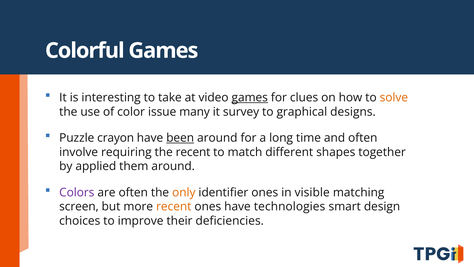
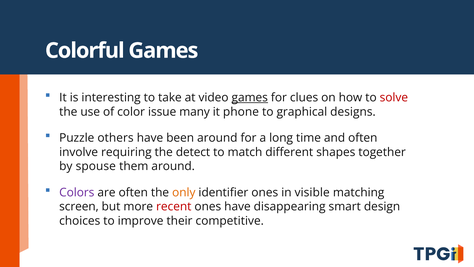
solve colour: orange -> red
survey: survey -> phone
crayon: crayon -> others
been underline: present -> none
the recent: recent -> detect
applied: applied -> spouse
recent at (174, 206) colour: orange -> red
technologies: technologies -> disappearing
deficiencies: deficiencies -> competitive
